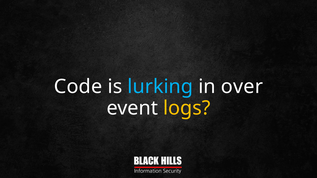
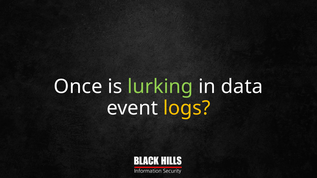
Code: Code -> Once
lurking colour: light blue -> light green
over: over -> data
